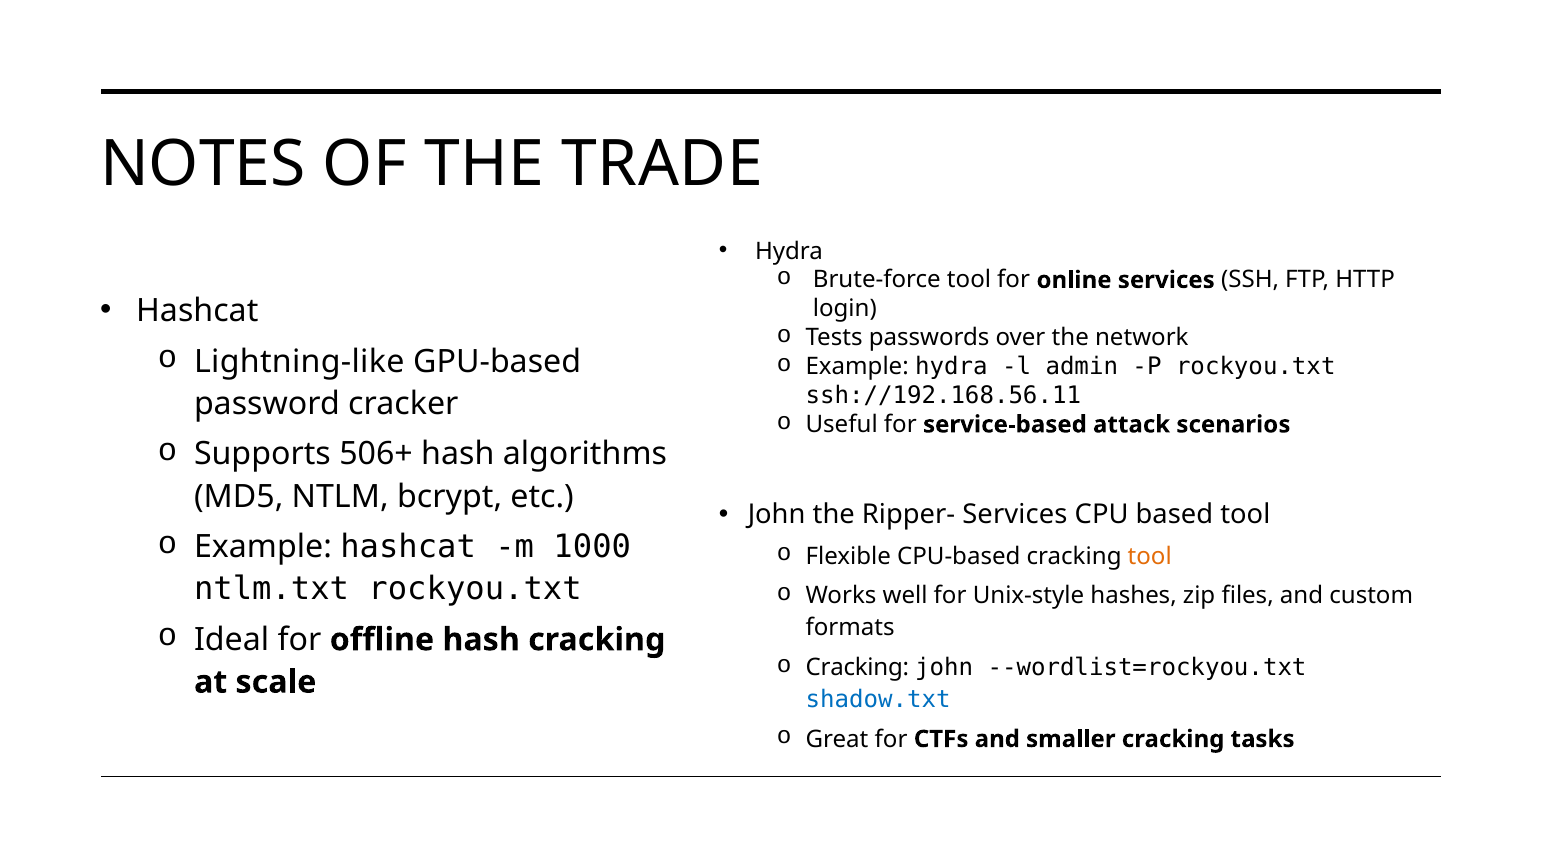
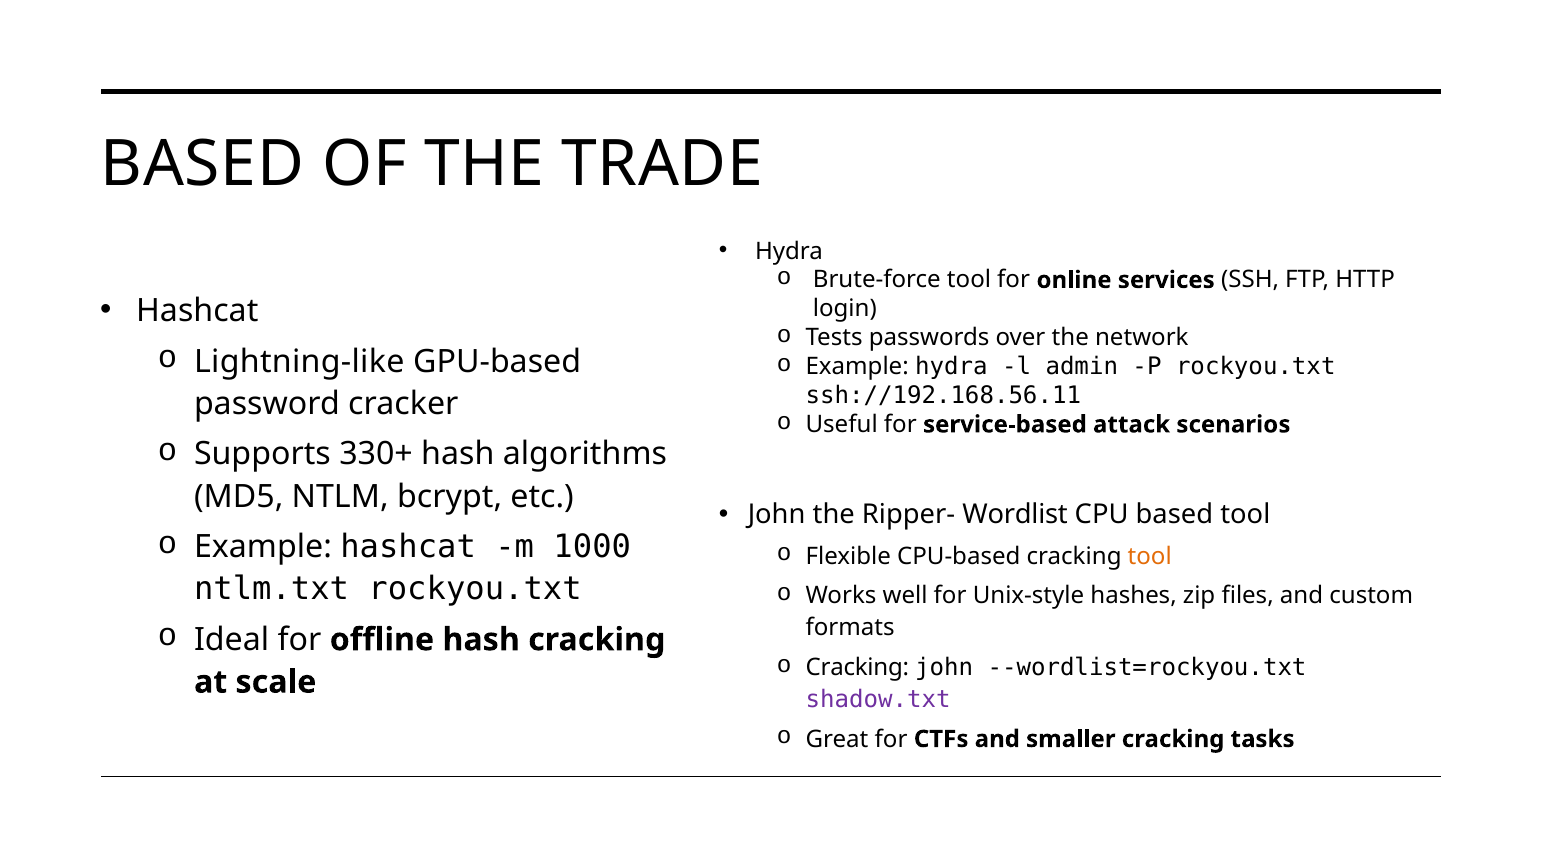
NOTES at (203, 164): NOTES -> BASED
506+: 506+ -> 330+
Ripper- Services: Services -> Wordlist
shadow.txt colour: blue -> purple
